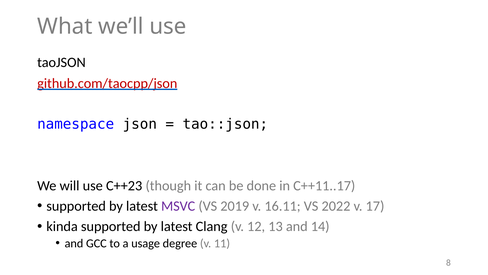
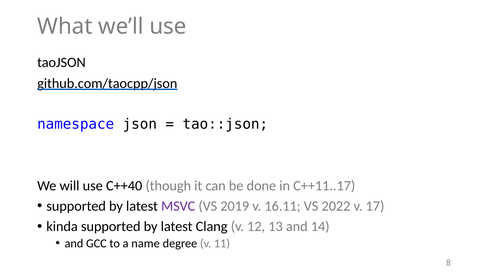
github.com/taocpp/json colour: red -> black
C++23: C++23 -> C++40
usage: usage -> name
